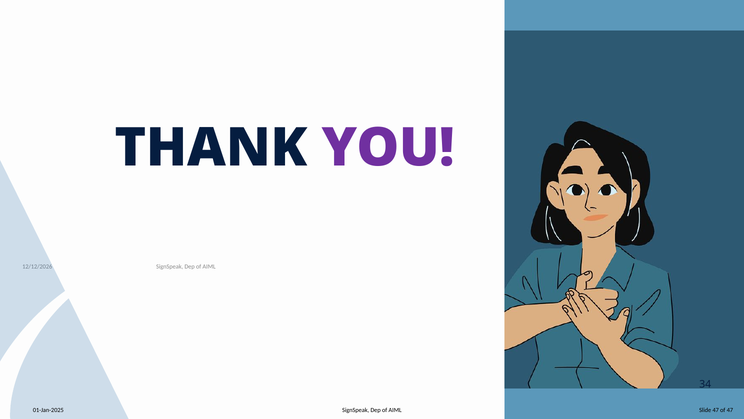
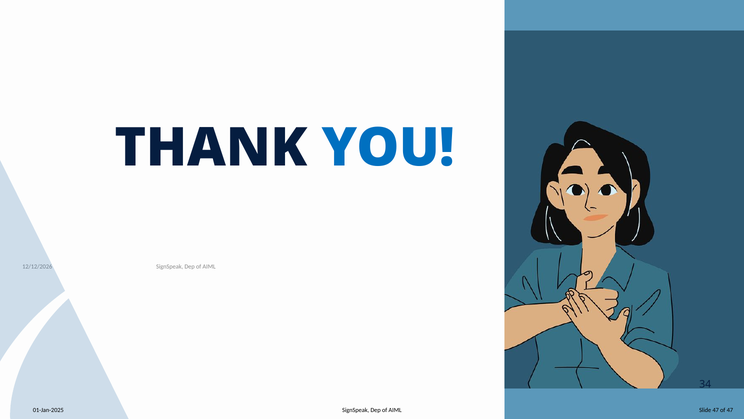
YOU colour: purple -> blue
